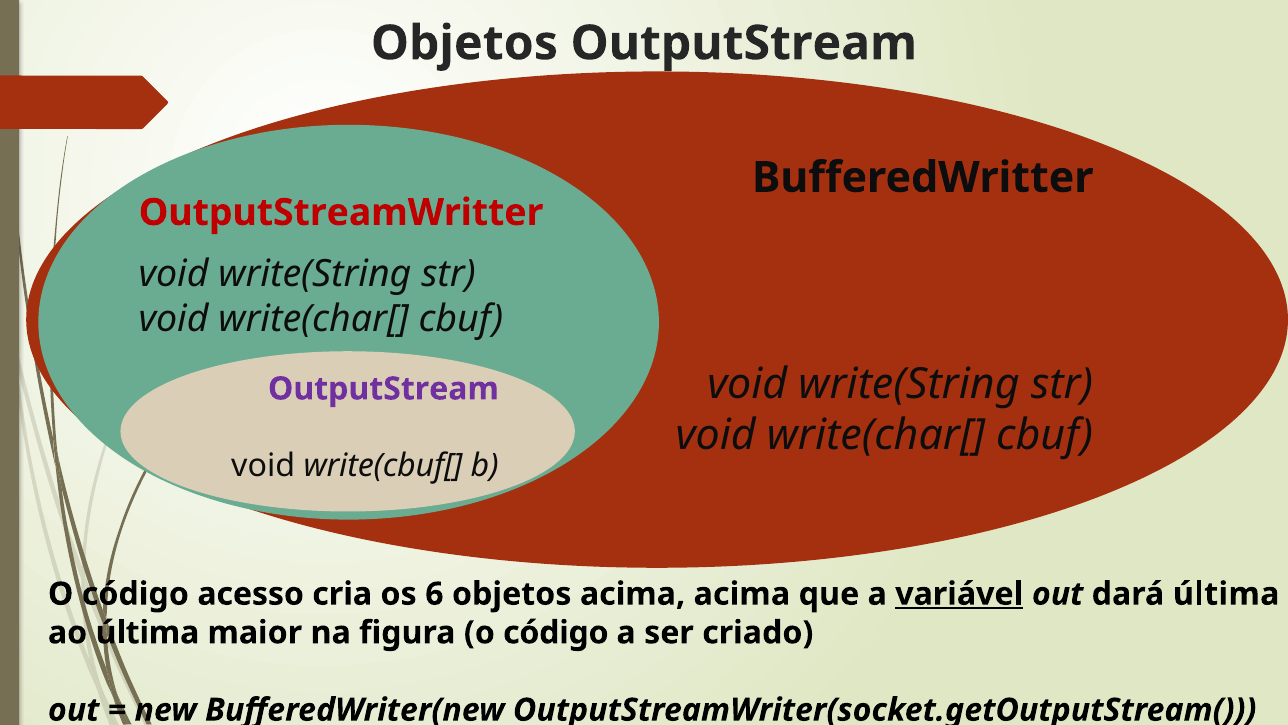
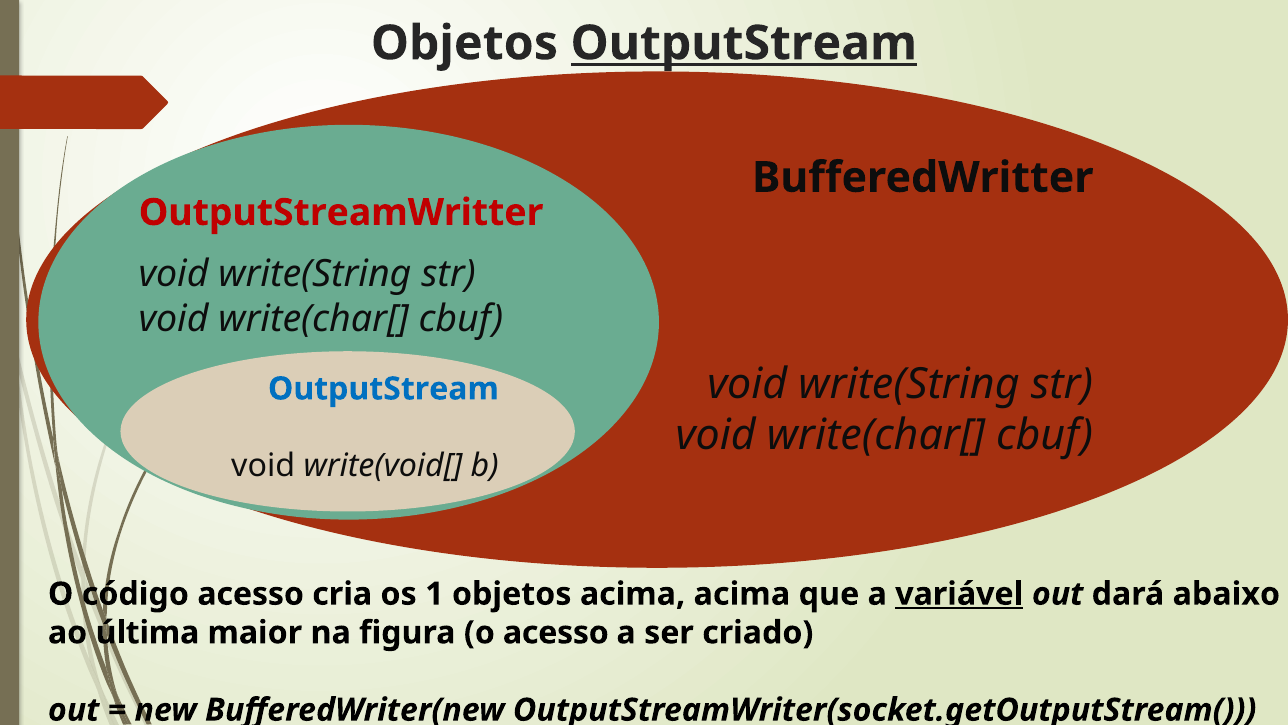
OutputStream at (744, 43) underline: none -> present
OutputStream at (383, 389) colour: purple -> blue
write(cbuf[: write(cbuf[ -> write(void[
6: 6 -> 1
dará última: última -> abaixo
figura o código: código -> acesso
